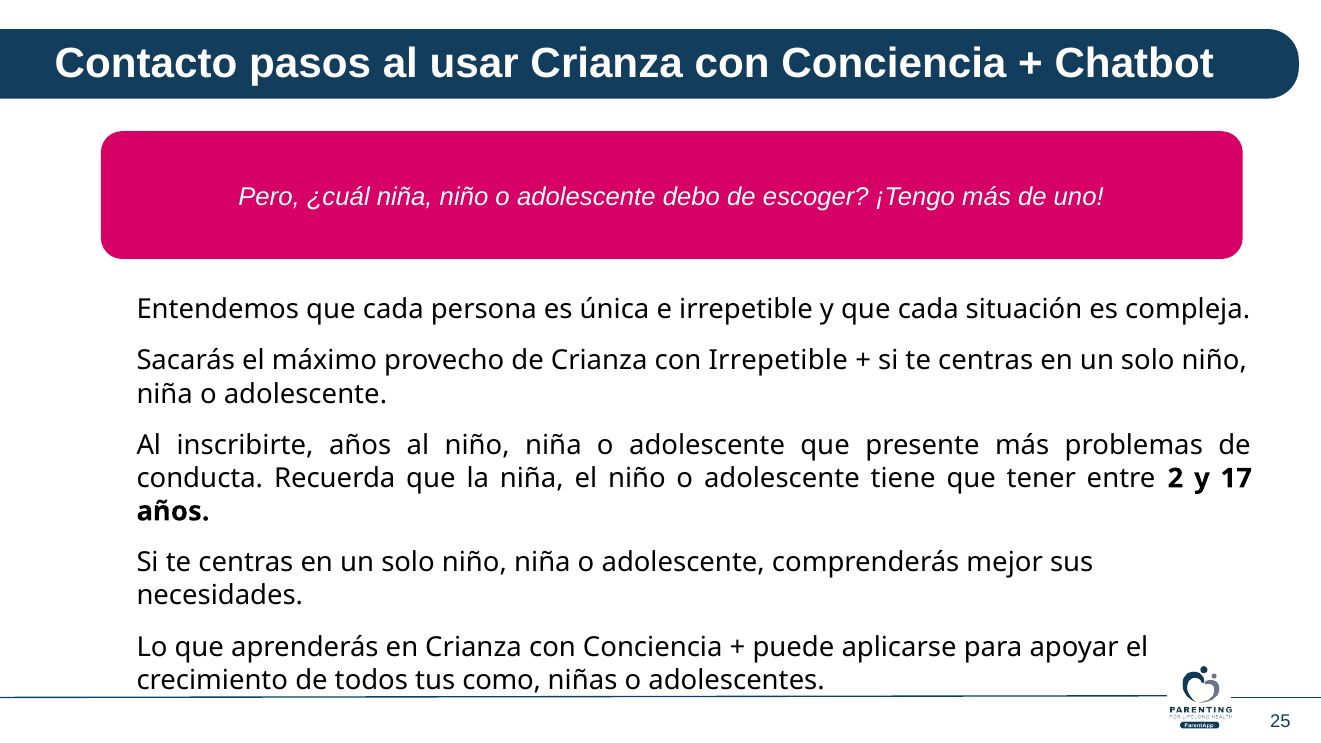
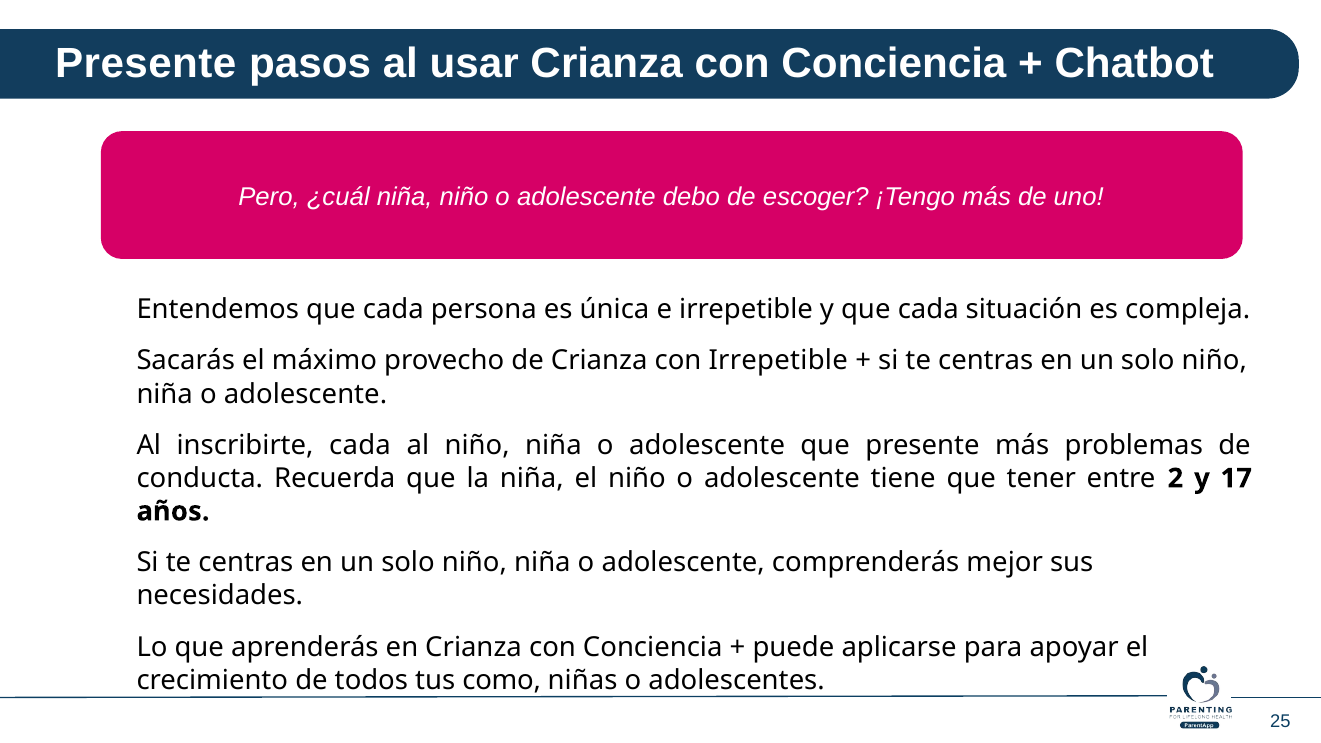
Contacto at (146, 63): Contacto -> Presente
inscribirte años: años -> cada
